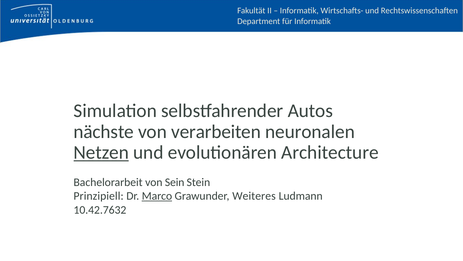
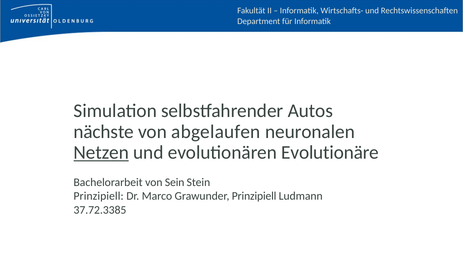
verarbeiten: verarbeiten -> abgelaufen
Architecture: Architecture -> Evolutionäre
Marco underline: present -> none
Grawunder Weiteres: Weiteres -> Prinzipiell
10.42.7632: 10.42.7632 -> 37.72.3385
